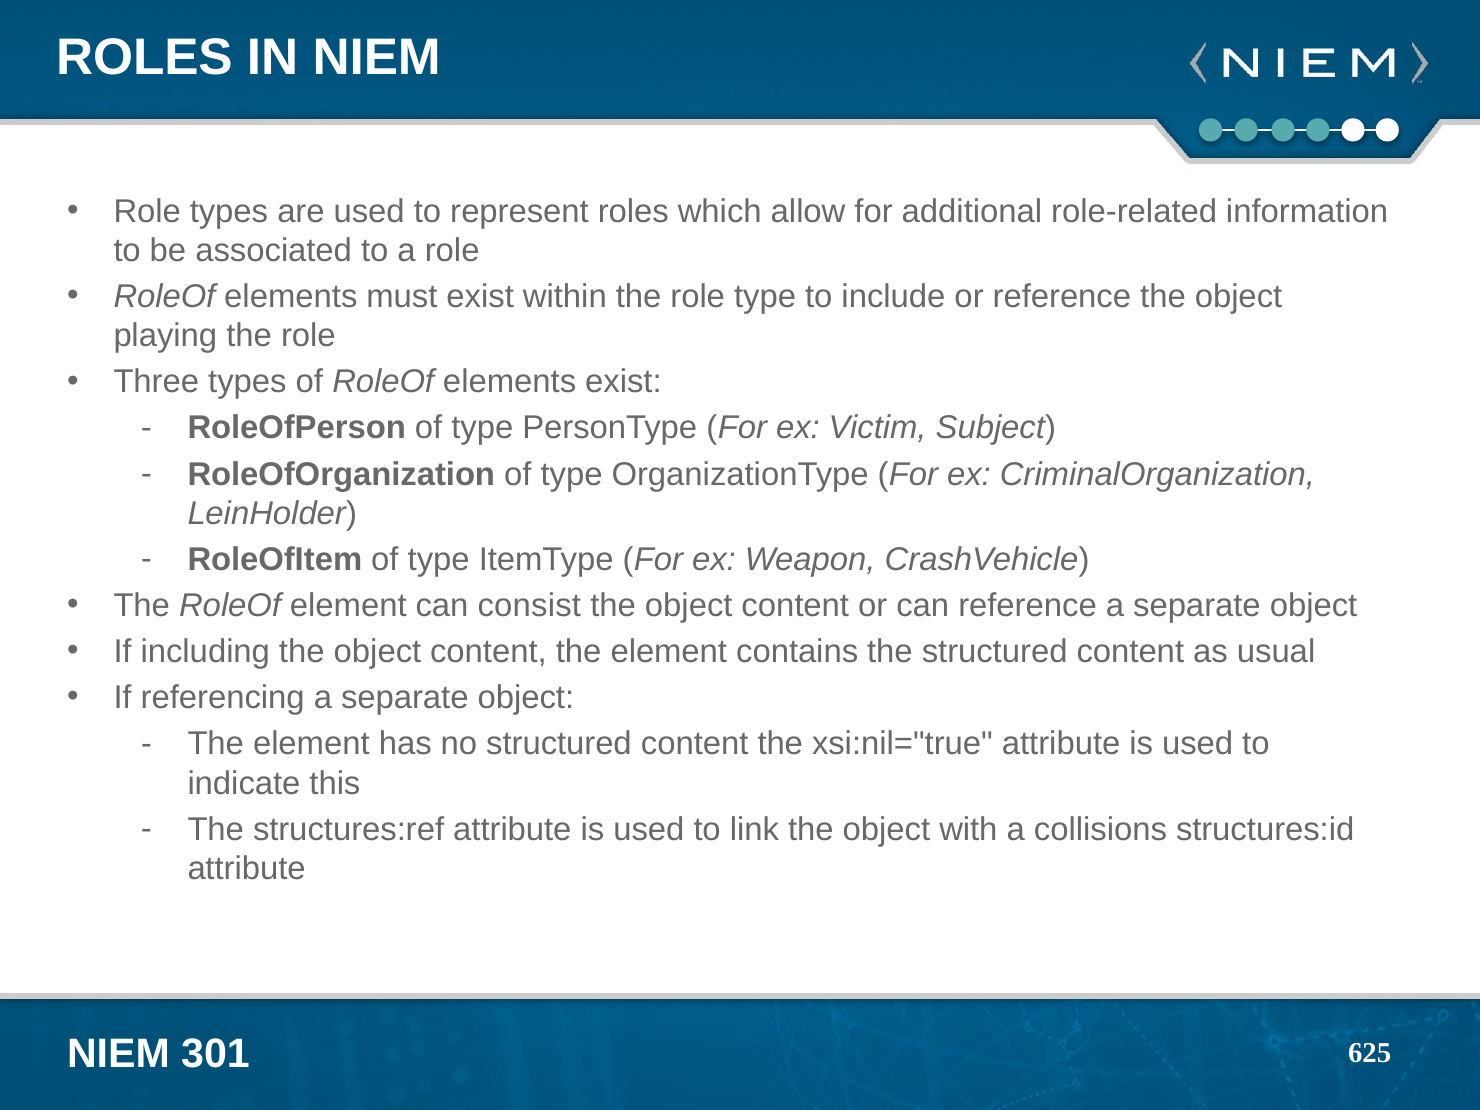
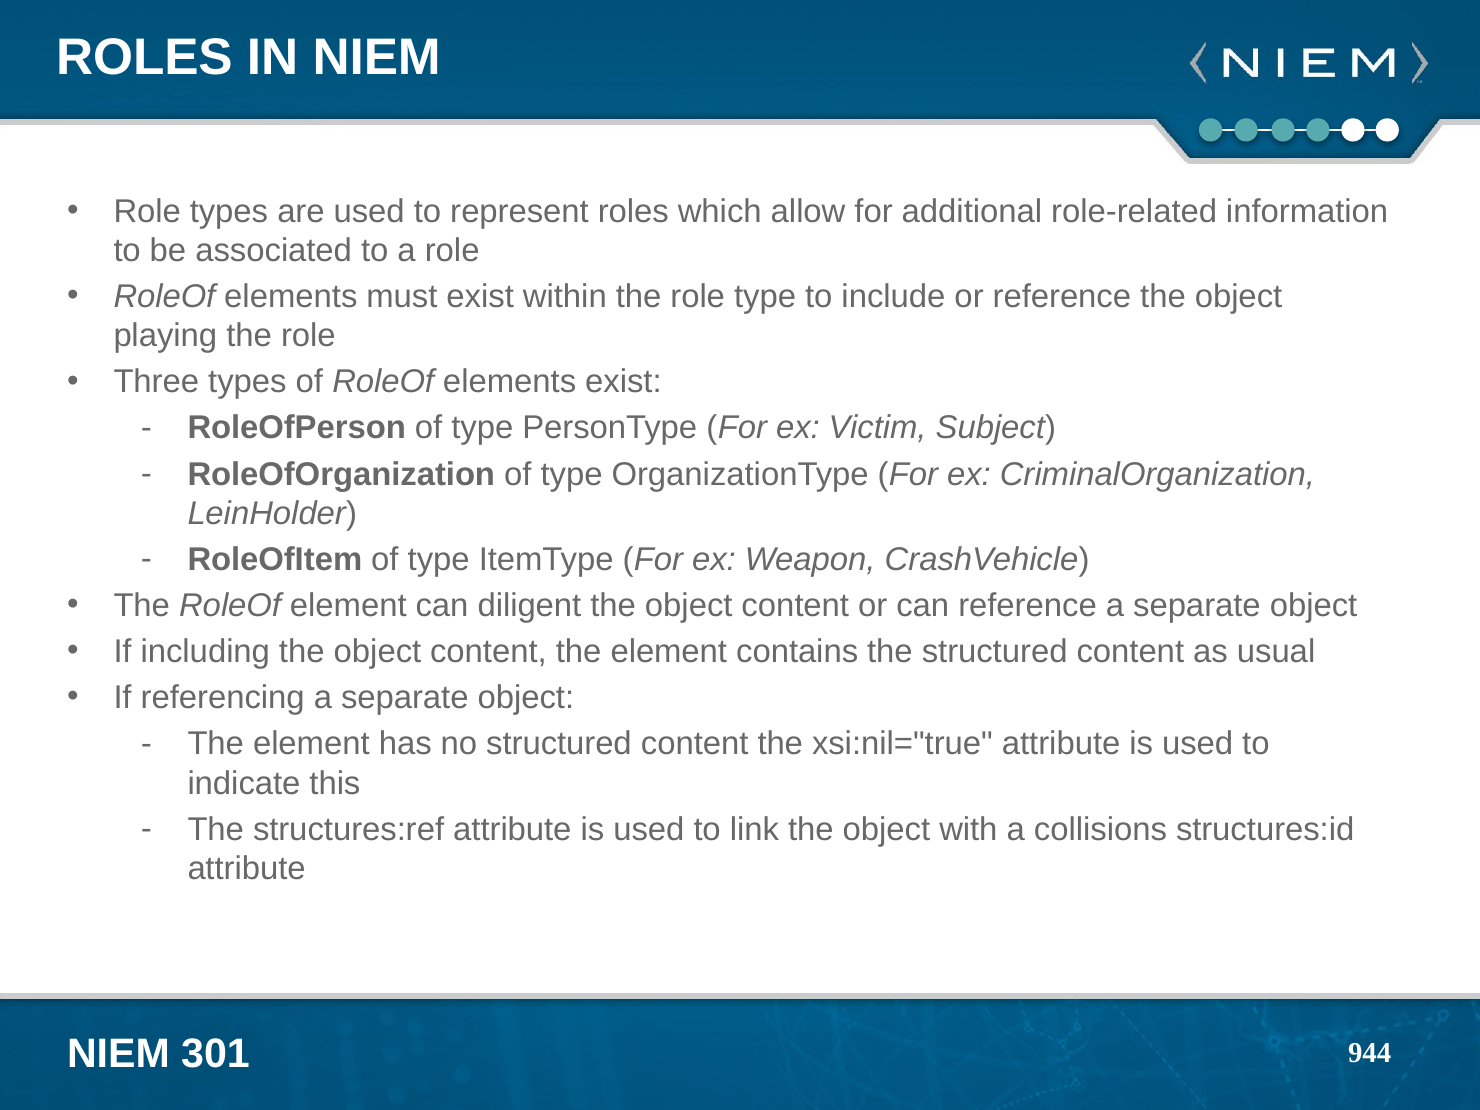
consist: consist -> diligent
625: 625 -> 944
